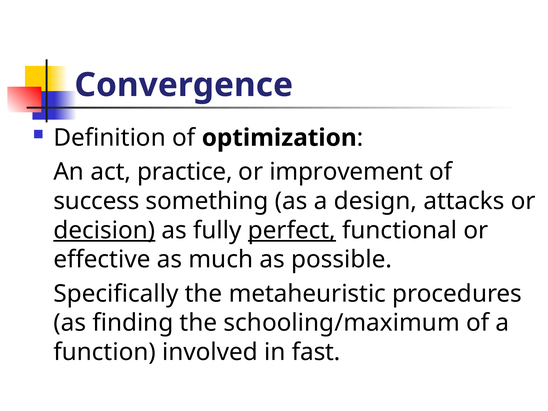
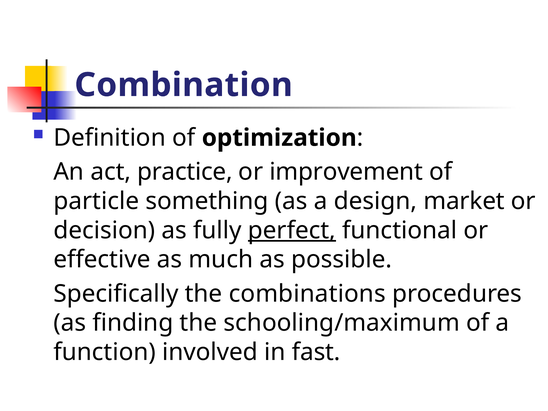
Convergence: Convergence -> Combination
success: success -> particle
attacks: attacks -> market
decision underline: present -> none
metaheuristic: metaheuristic -> combinations
